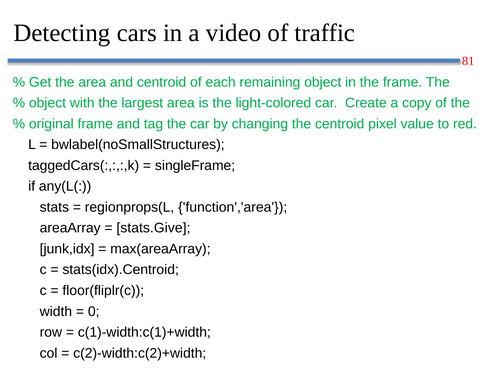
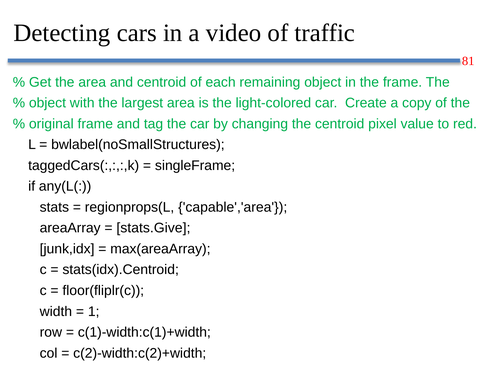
function','area: function','area -> capable','area
0: 0 -> 1
